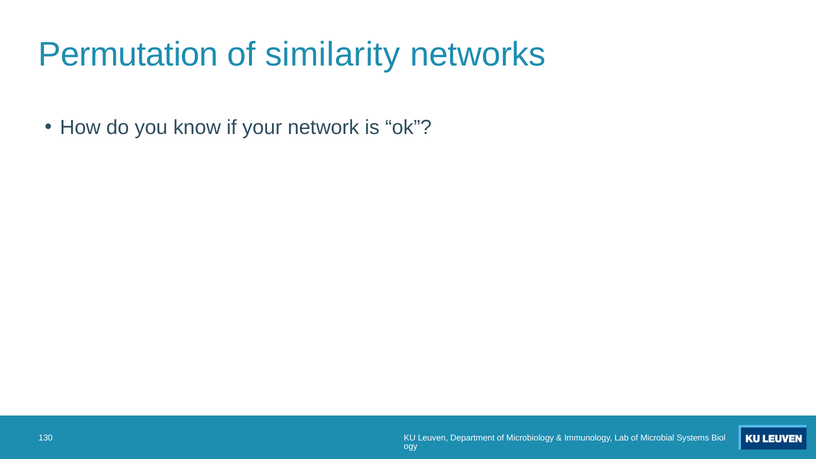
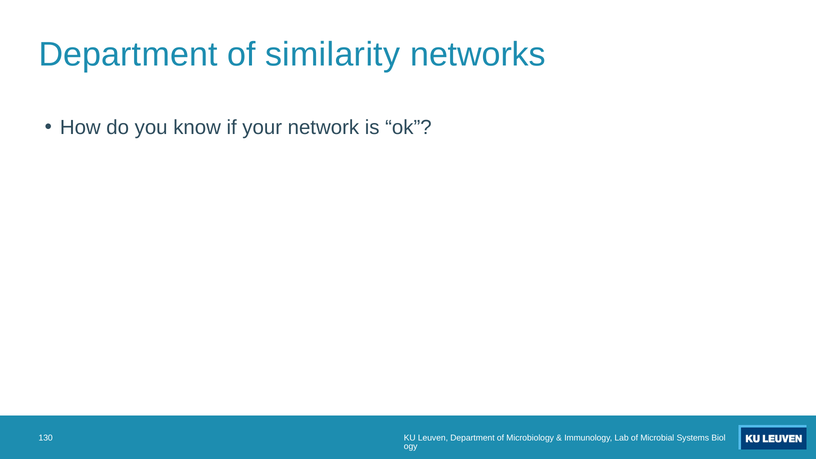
Permutation at (128, 55): Permutation -> Department
